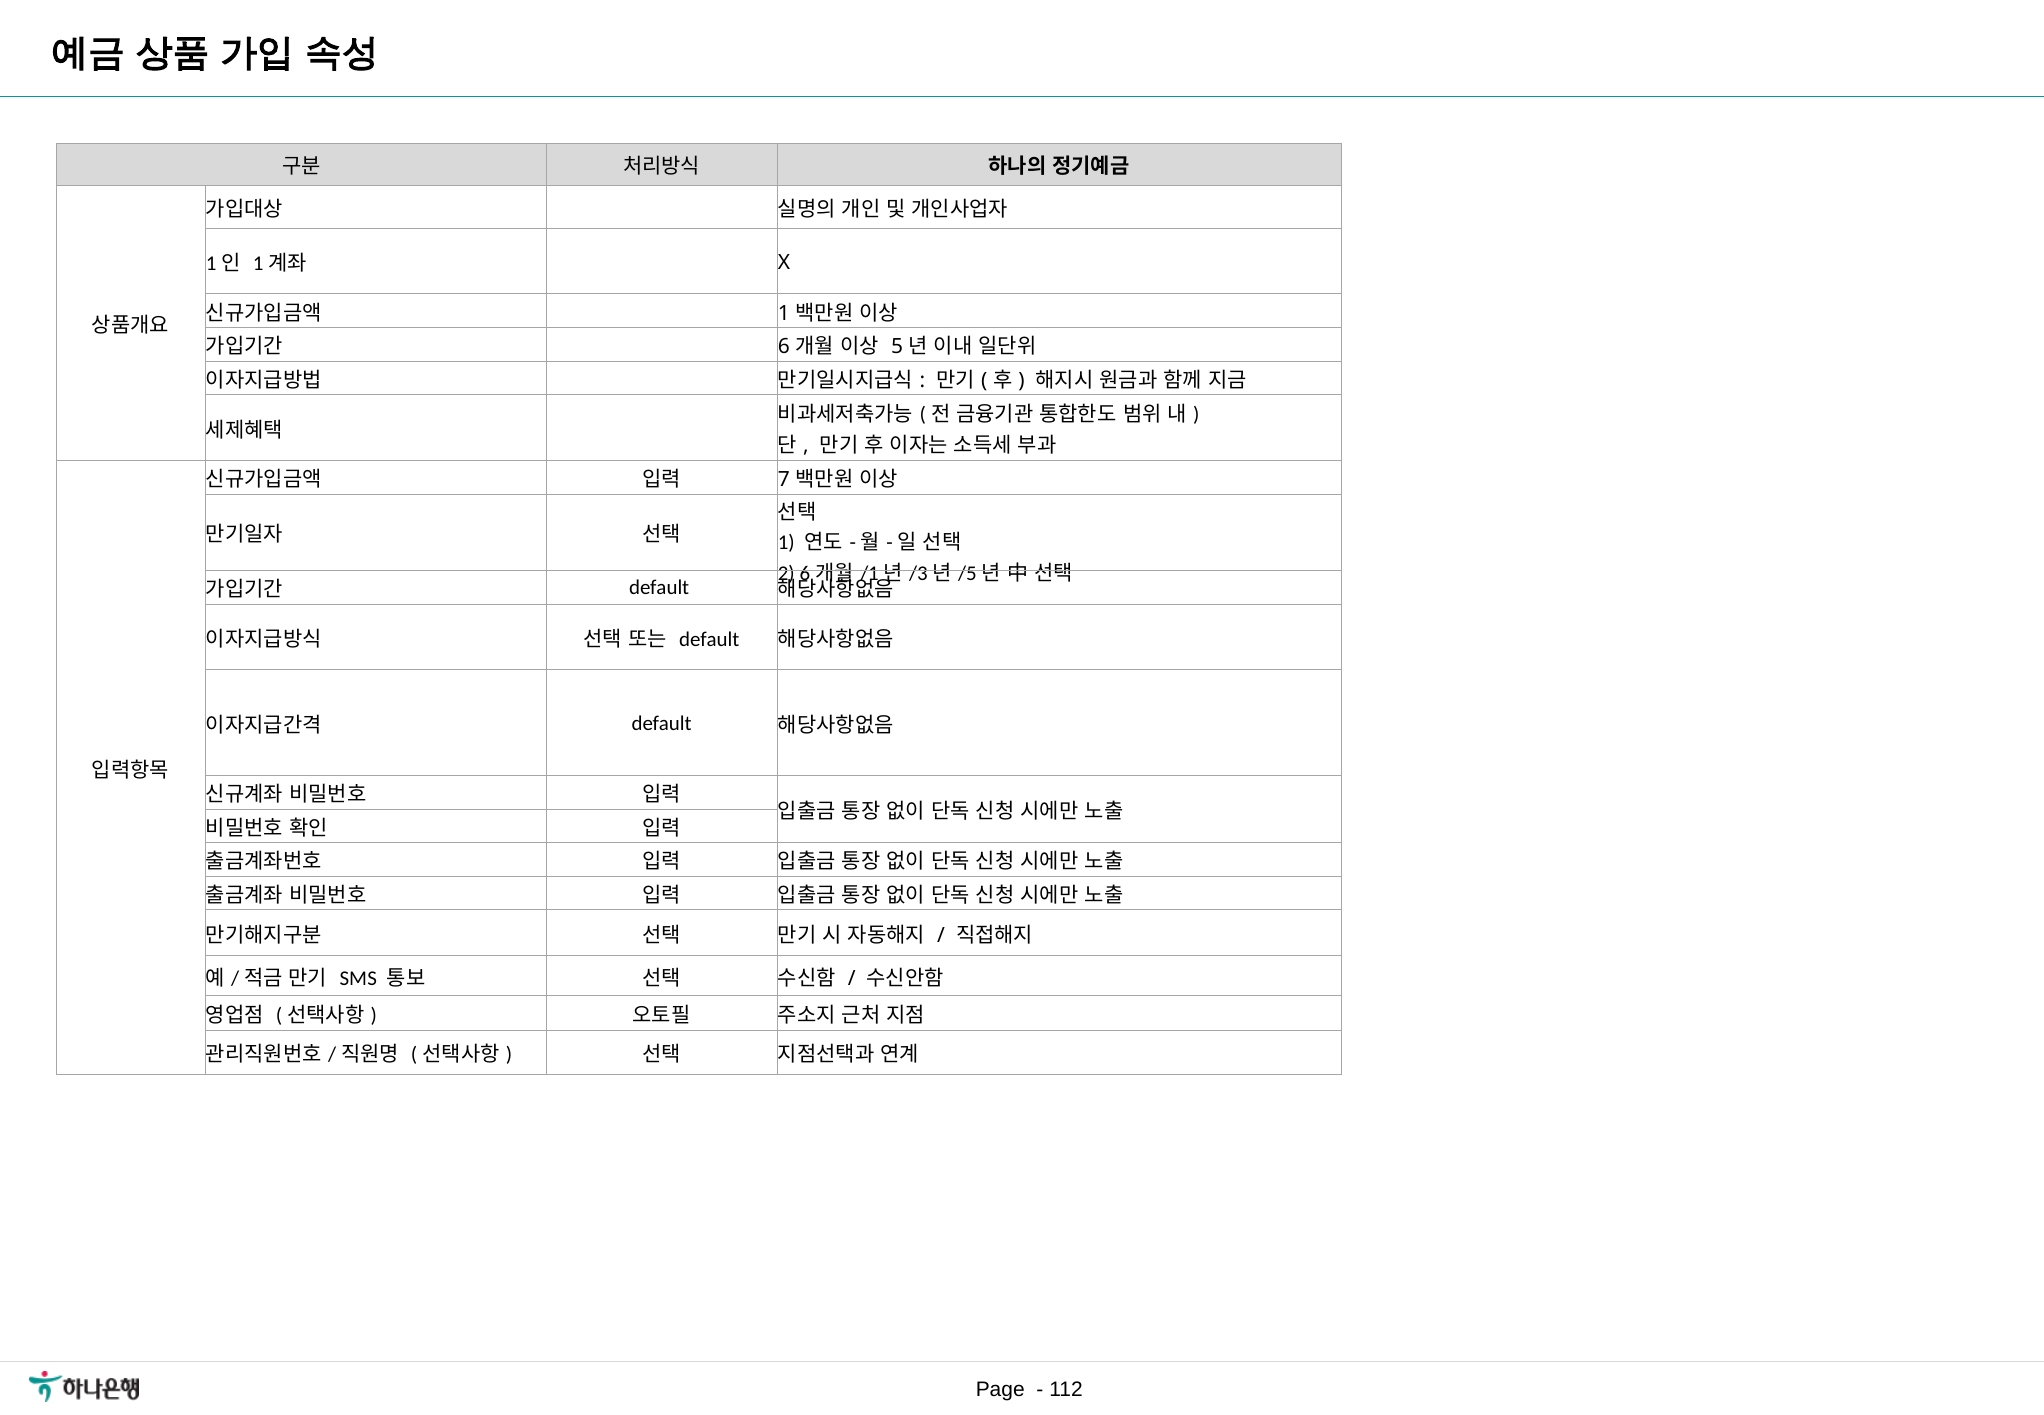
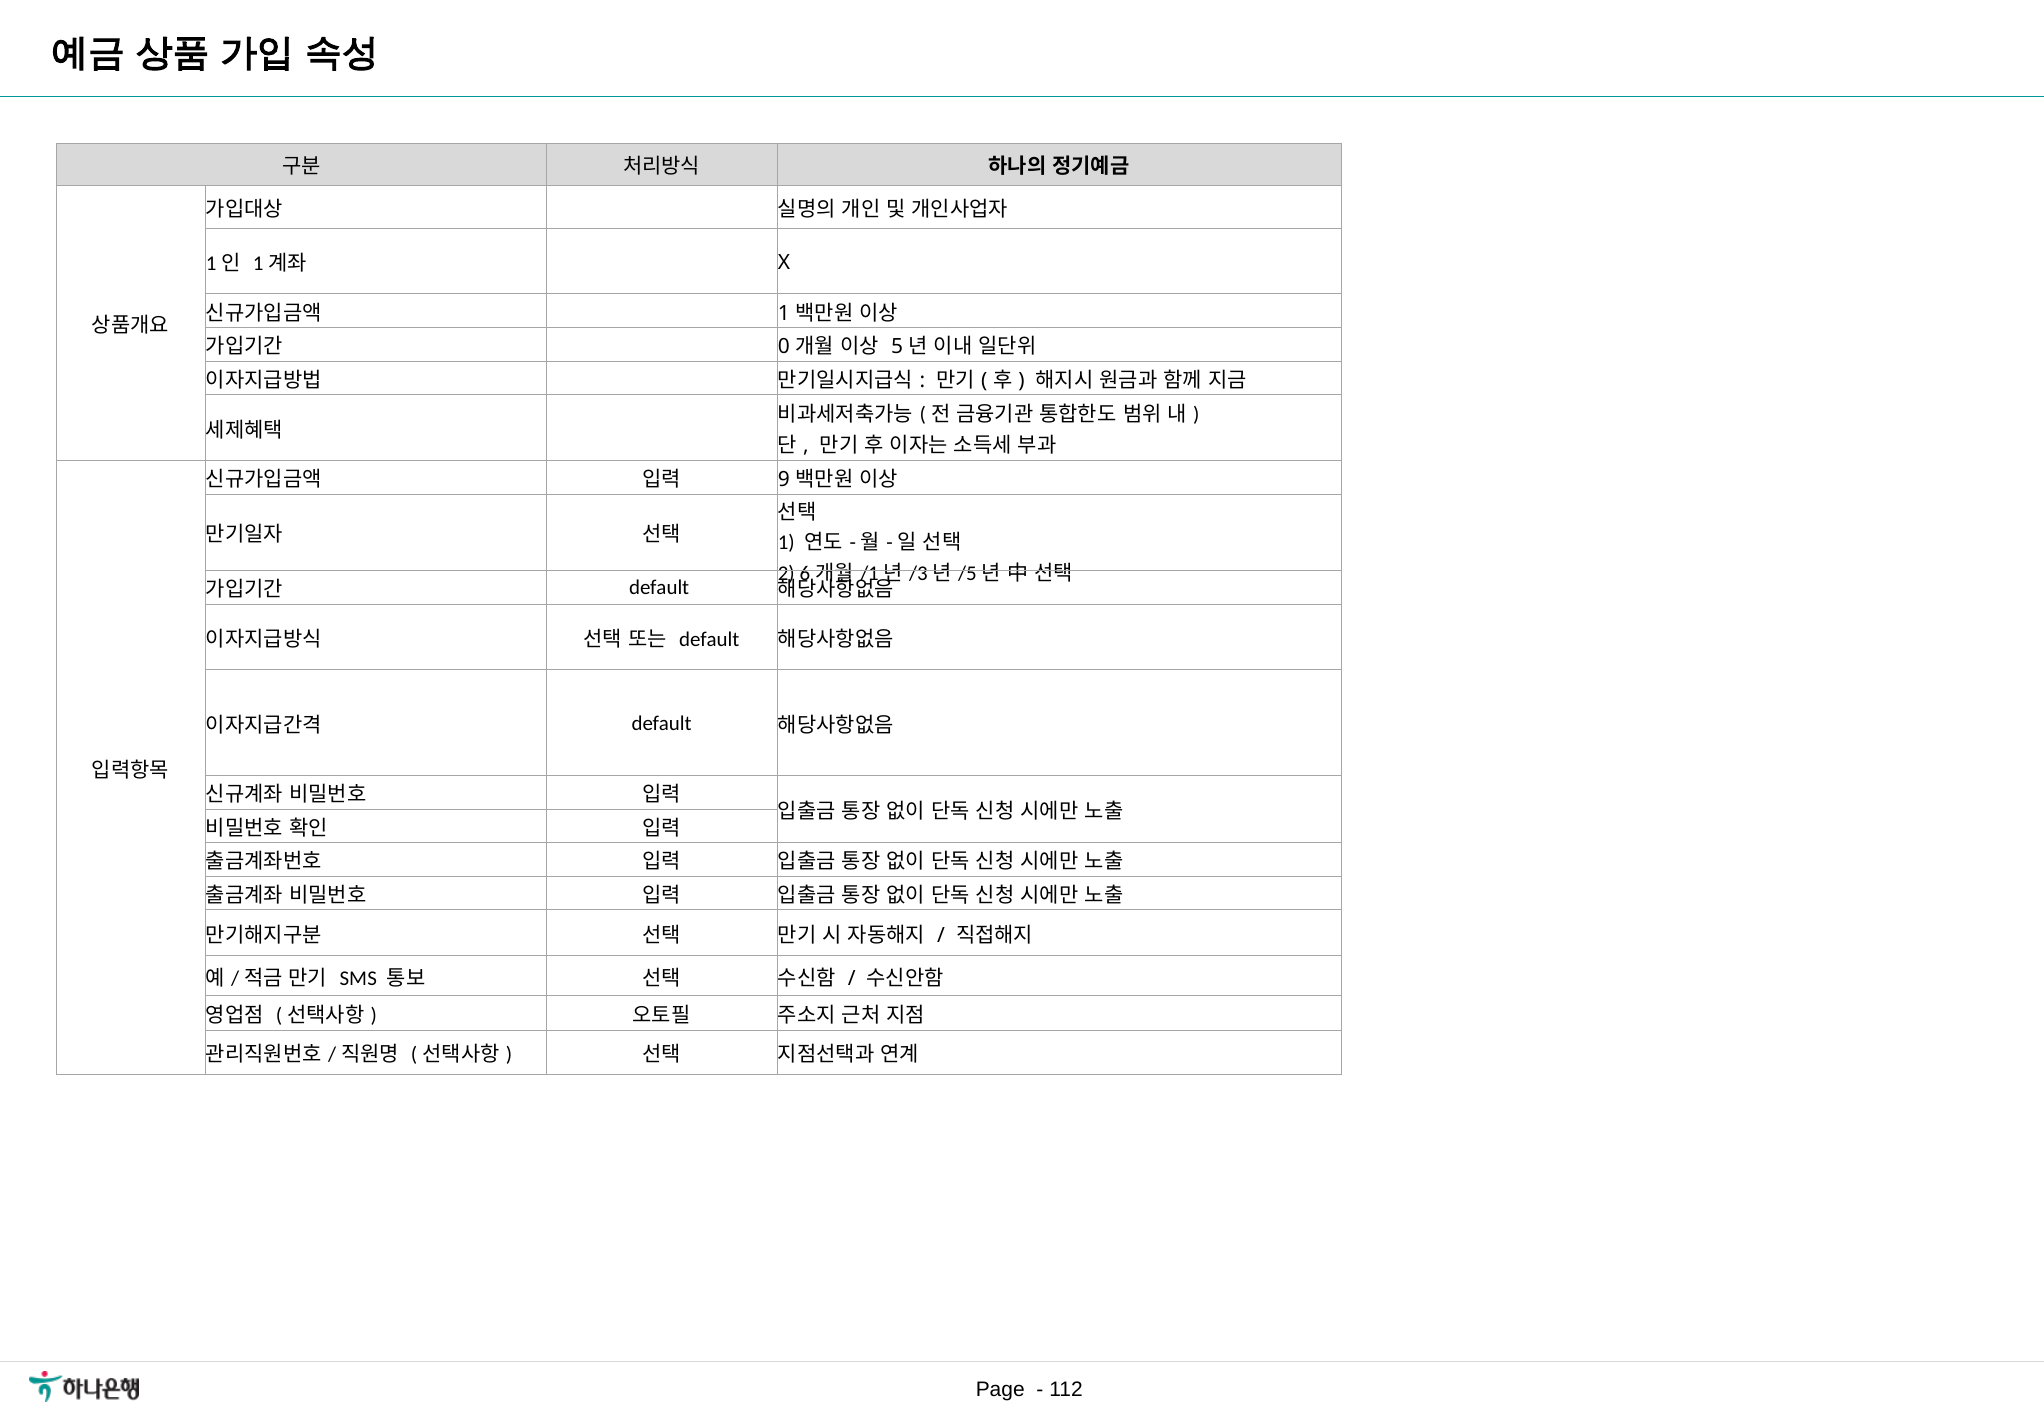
6 at (784, 347): 6 -> 0
7: 7 -> 9
